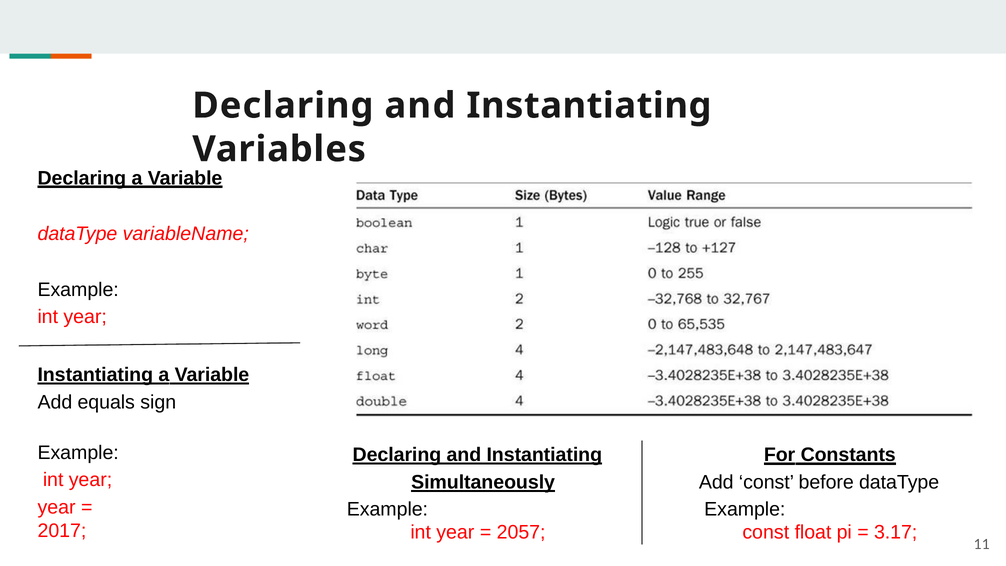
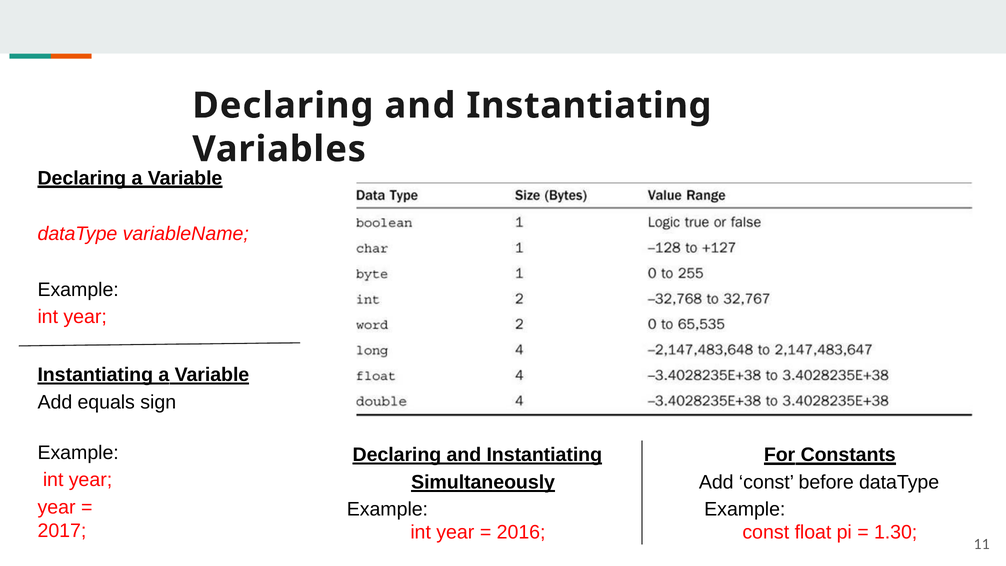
2057: 2057 -> 2016
3.17: 3.17 -> 1.30
